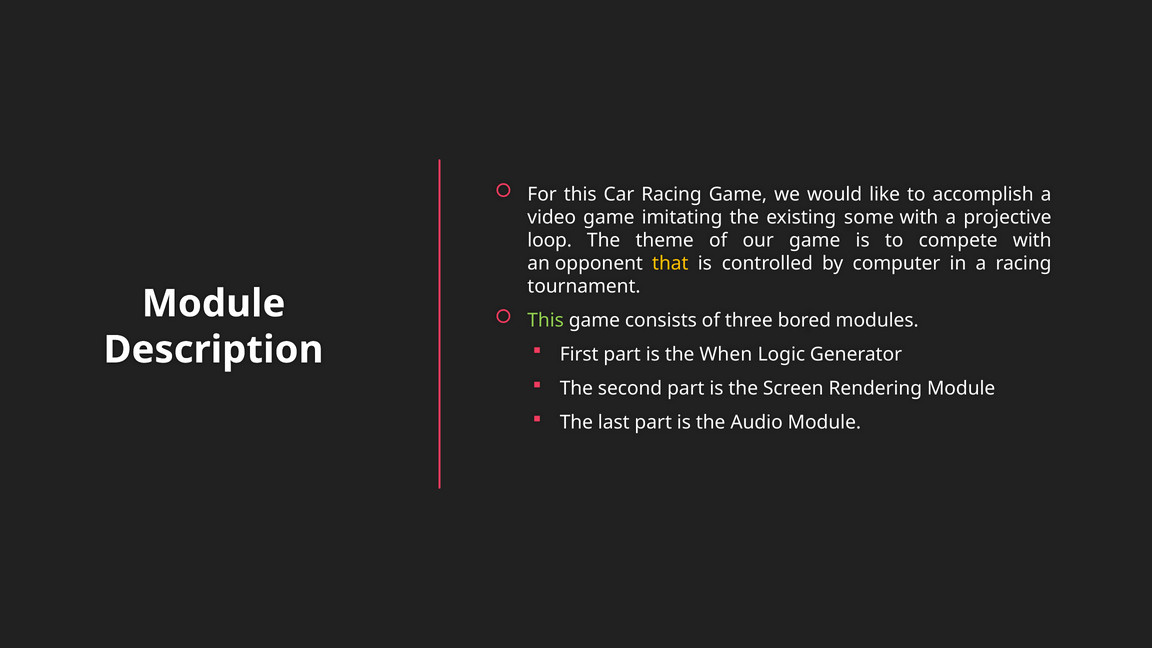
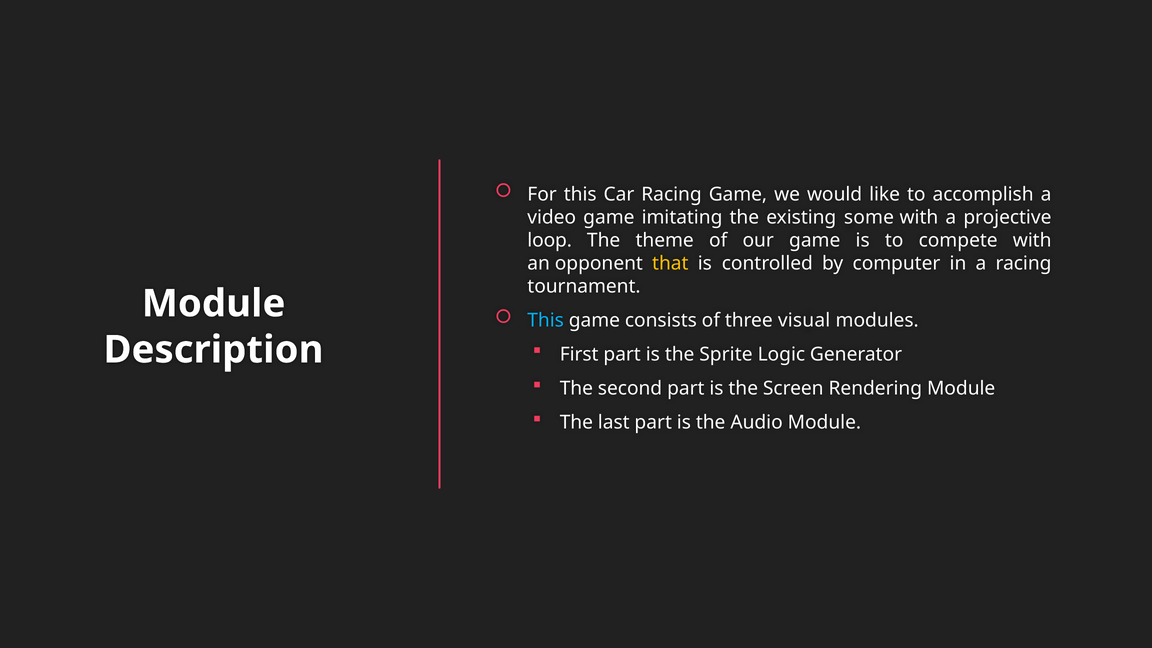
This at (546, 320) colour: light green -> light blue
bored: bored -> visual
When: When -> Sprite
